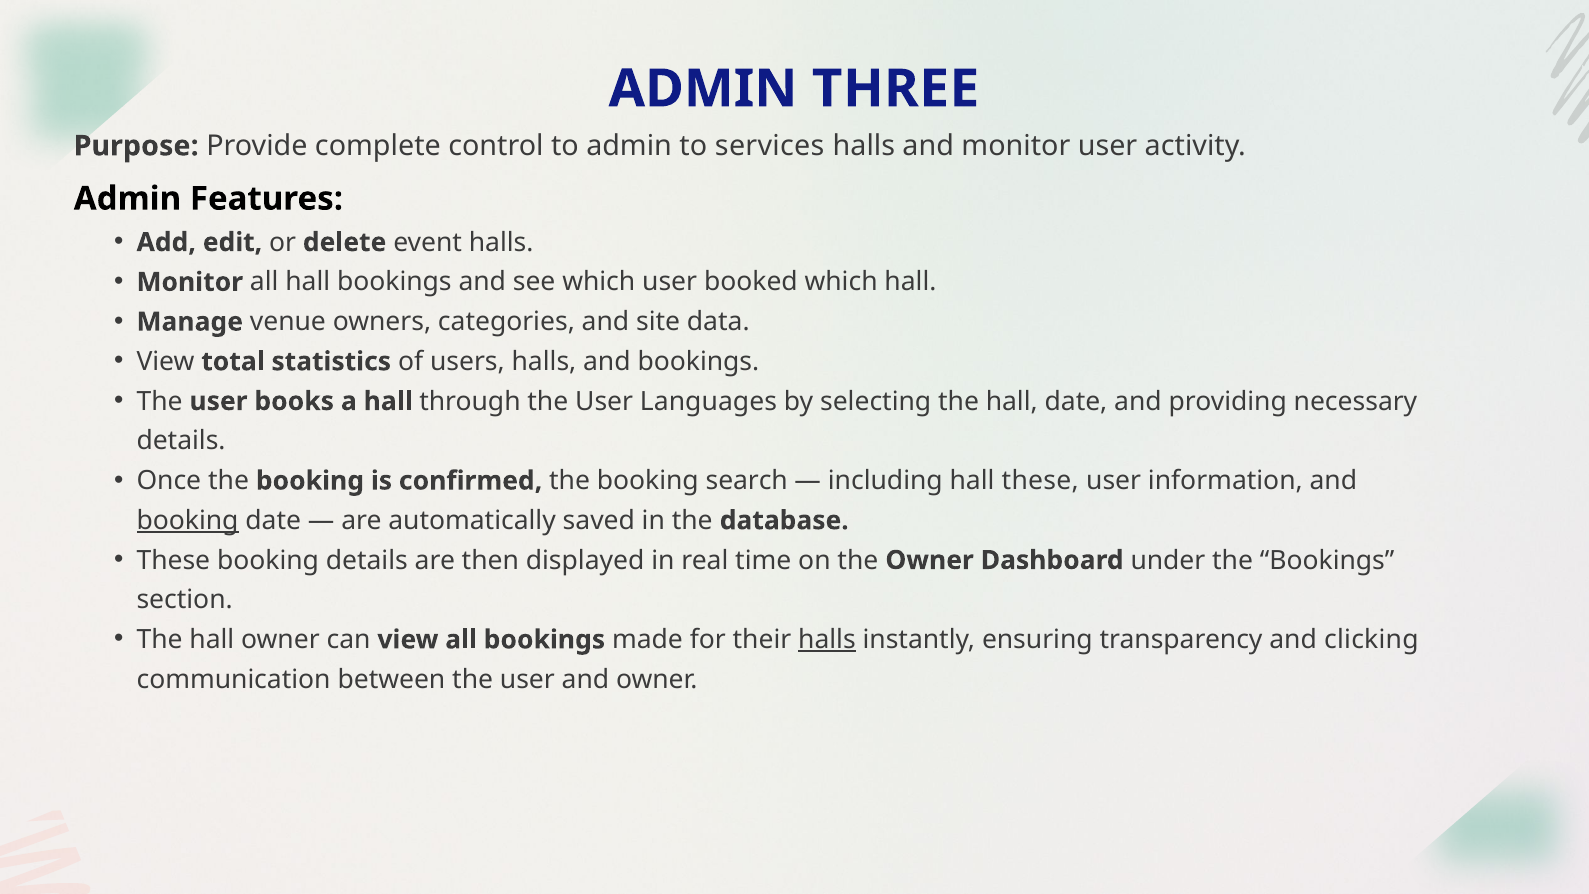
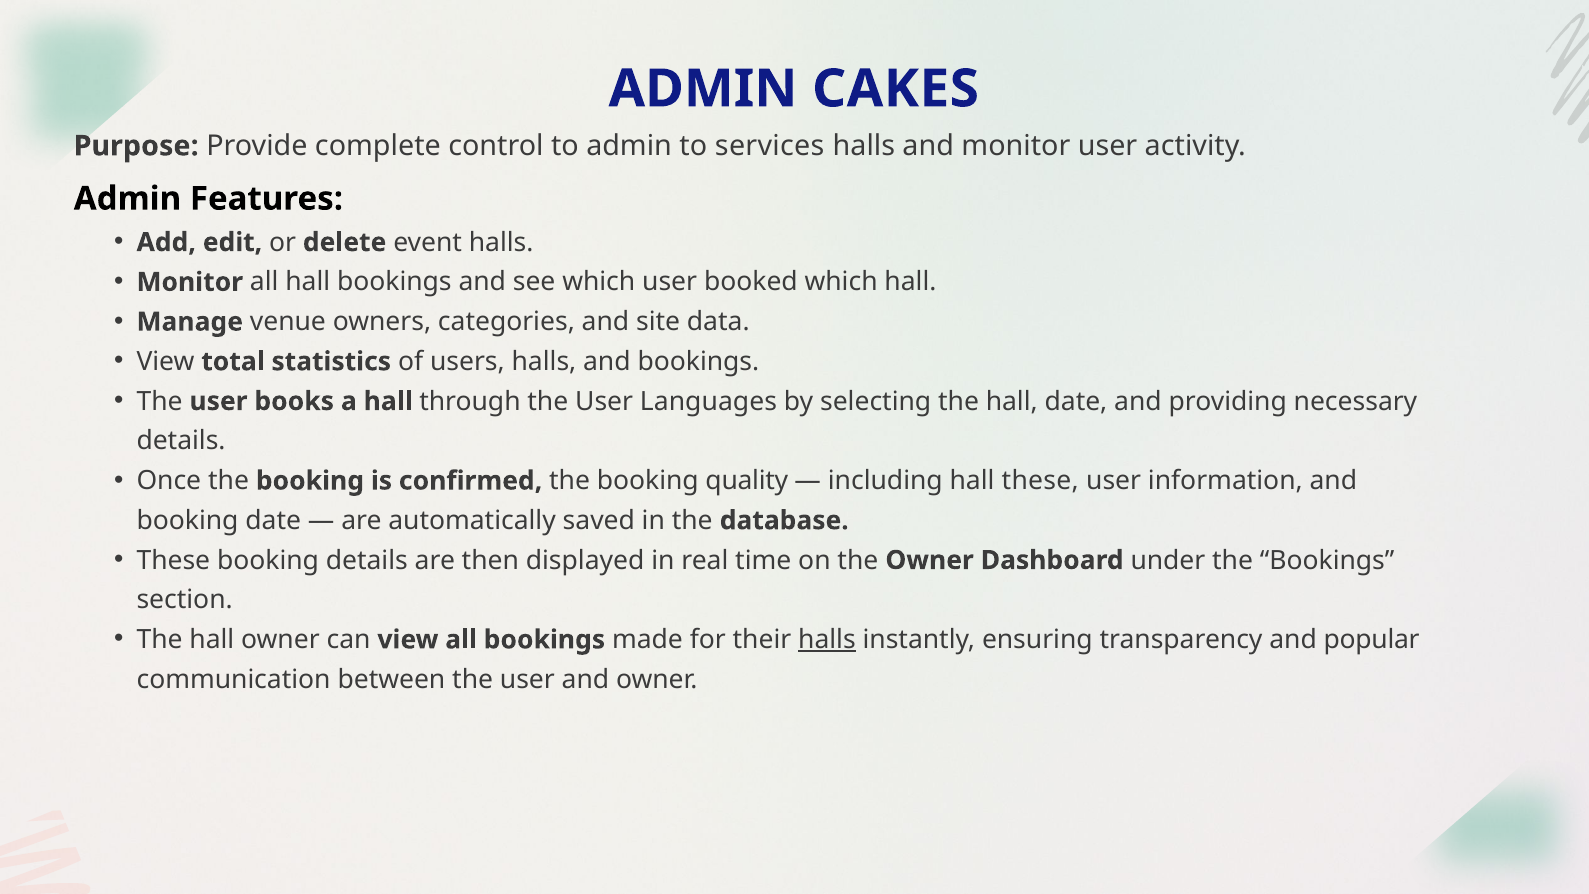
THREE: THREE -> CAKES
search: search -> quality
booking at (188, 520) underline: present -> none
clicking: clicking -> popular
